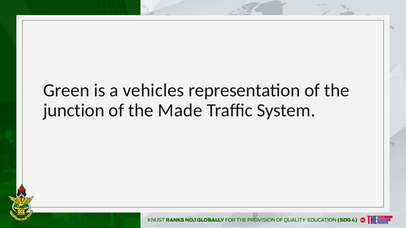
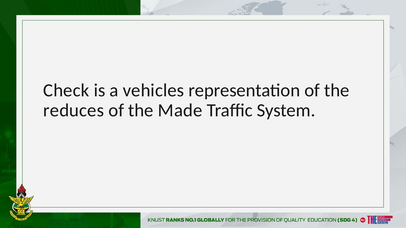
Green: Green -> Check
junction: junction -> reduces
